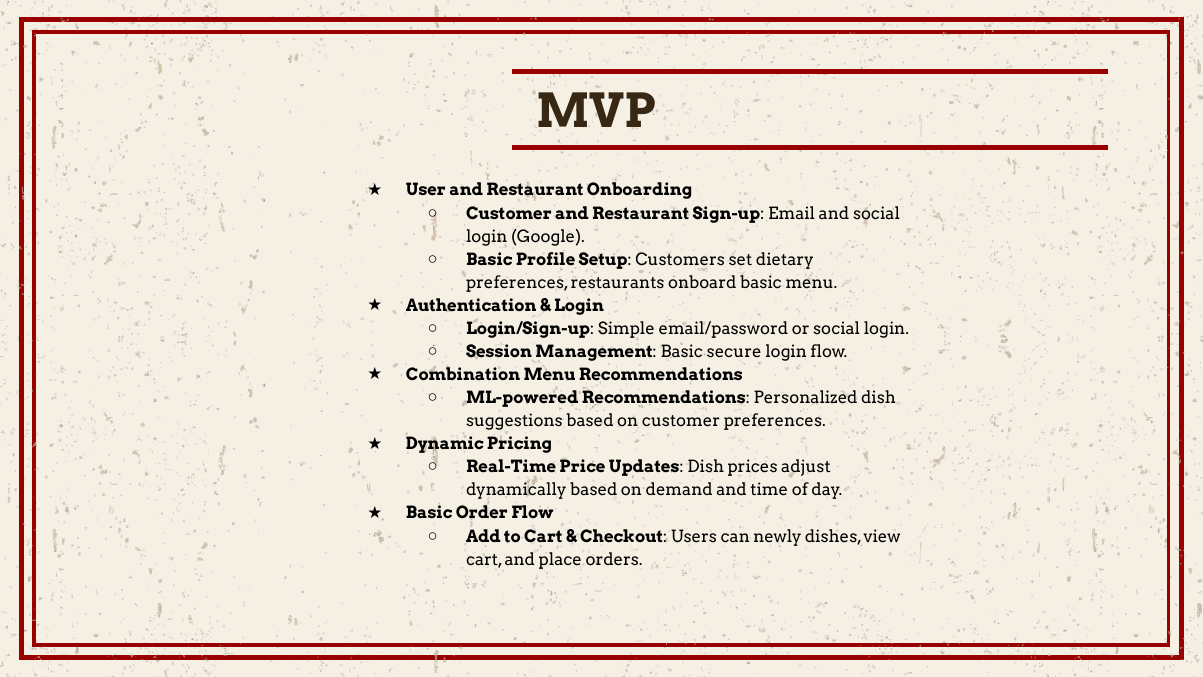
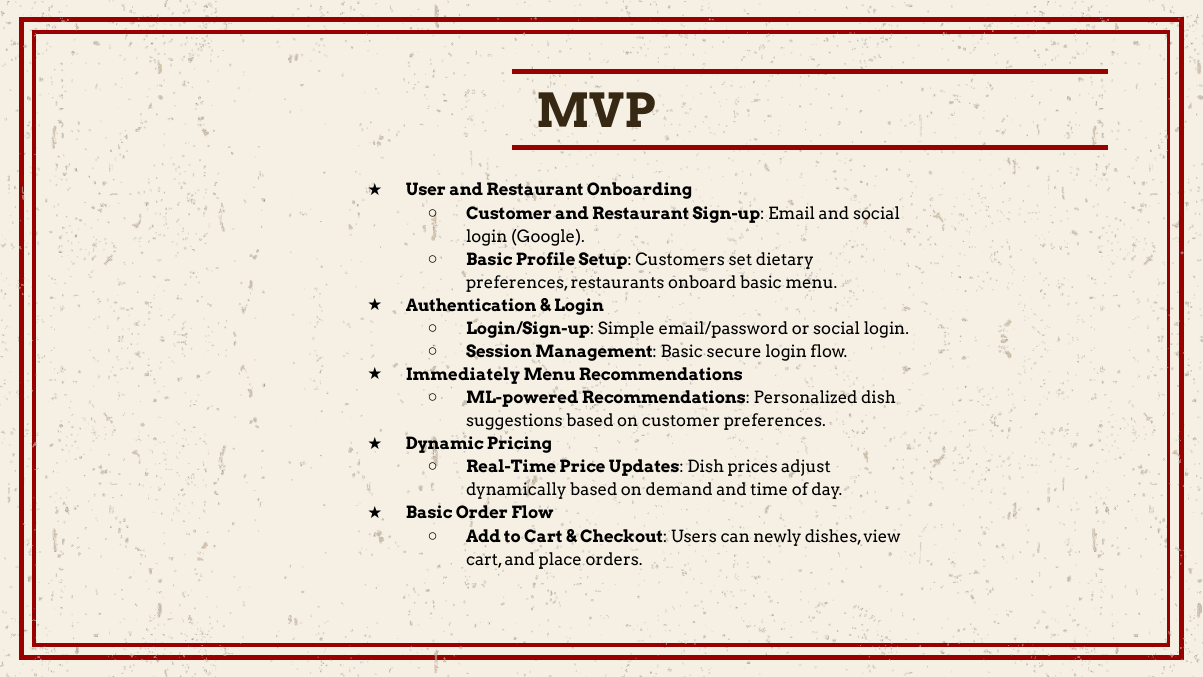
Combination: Combination -> Immediately
